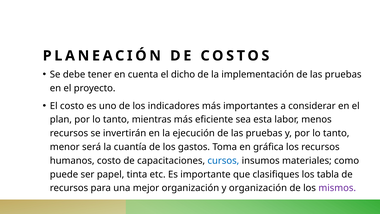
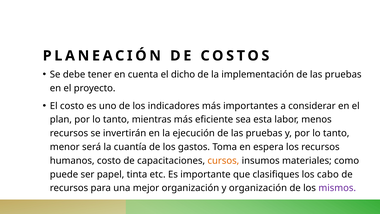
gráfica: gráfica -> espera
cursos colour: blue -> orange
tabla: tabla -> cabo
